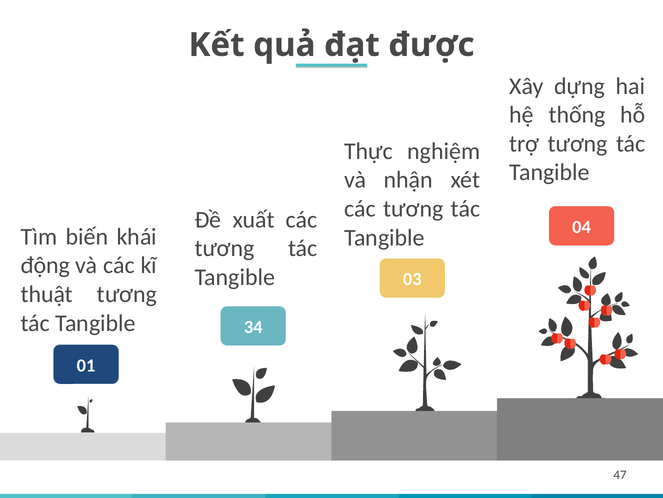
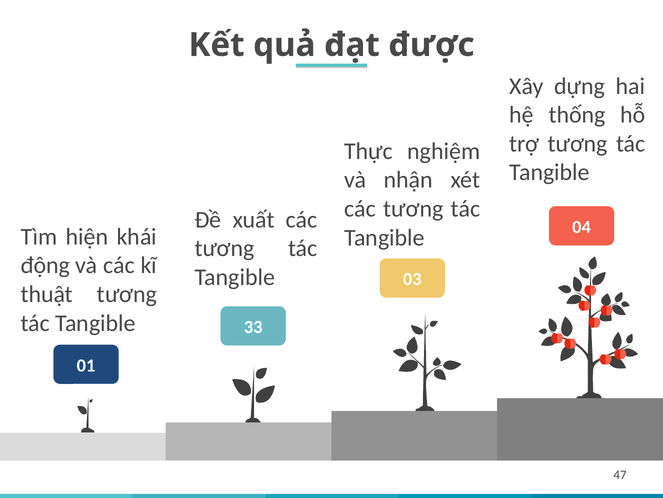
biến: biến -> hiện
34: 34 -> 33
